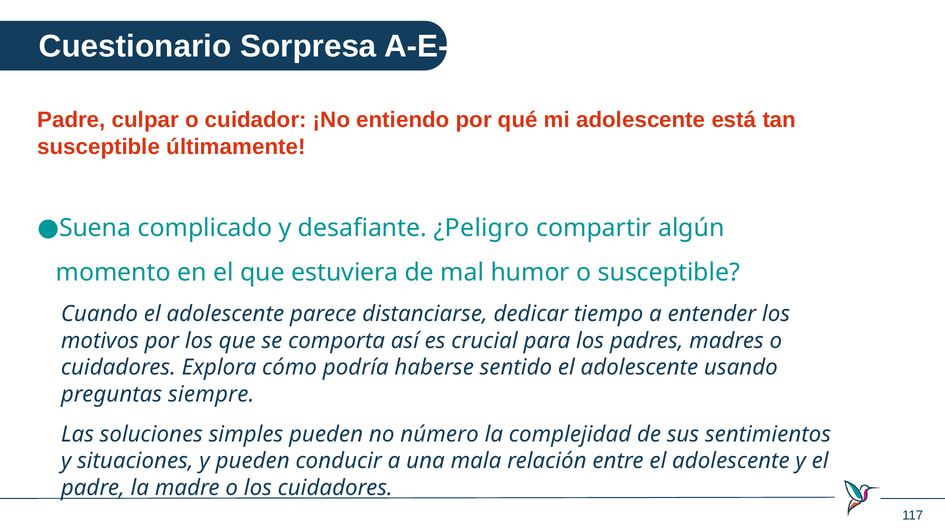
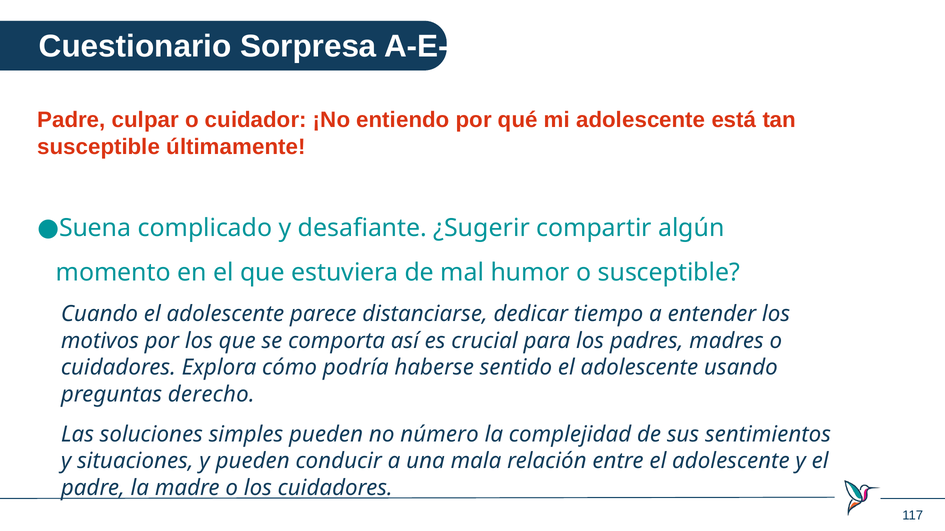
¿Peligro: ¿Peligro -> ¿Sugerir
siempre: siempre -> derecho
